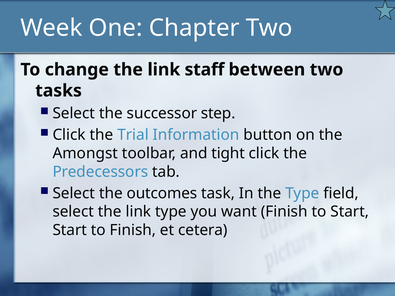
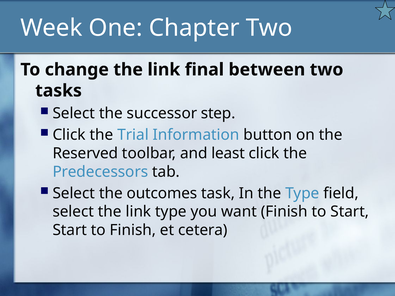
staff: staff -> final
Amongst: Amongst -> Reserved
tight: tight -> least
